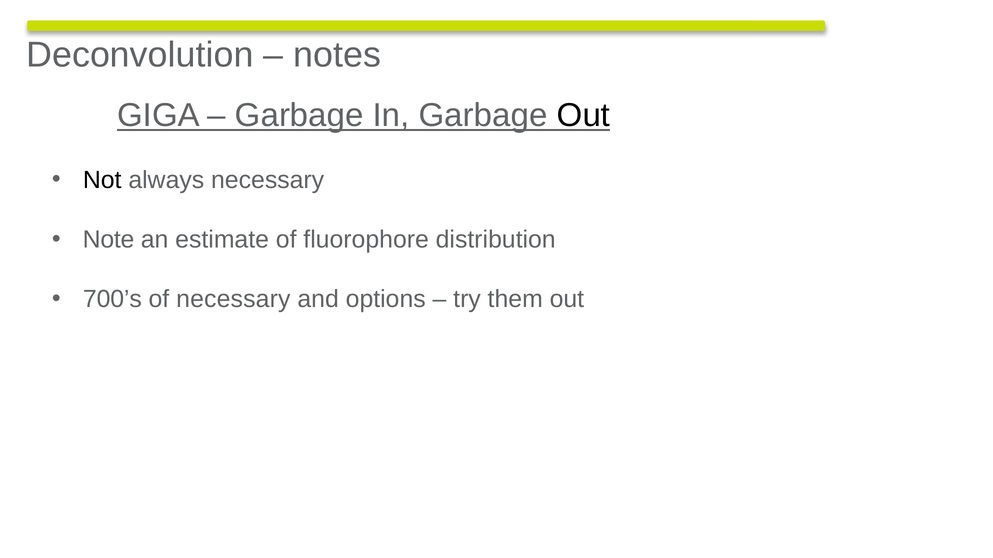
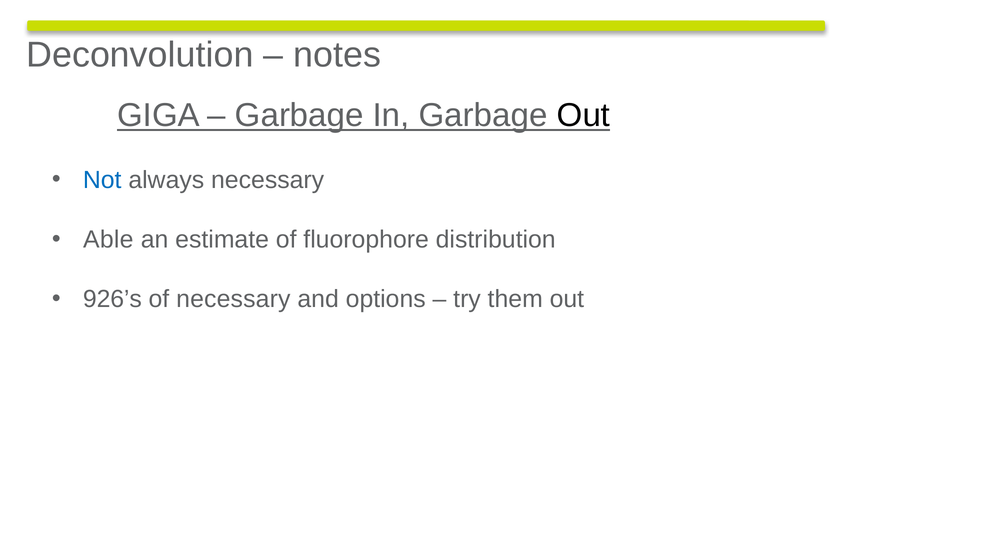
Not colour: black -> blue
Note: Note -> Able
700’s: 700’s -> 926’s
